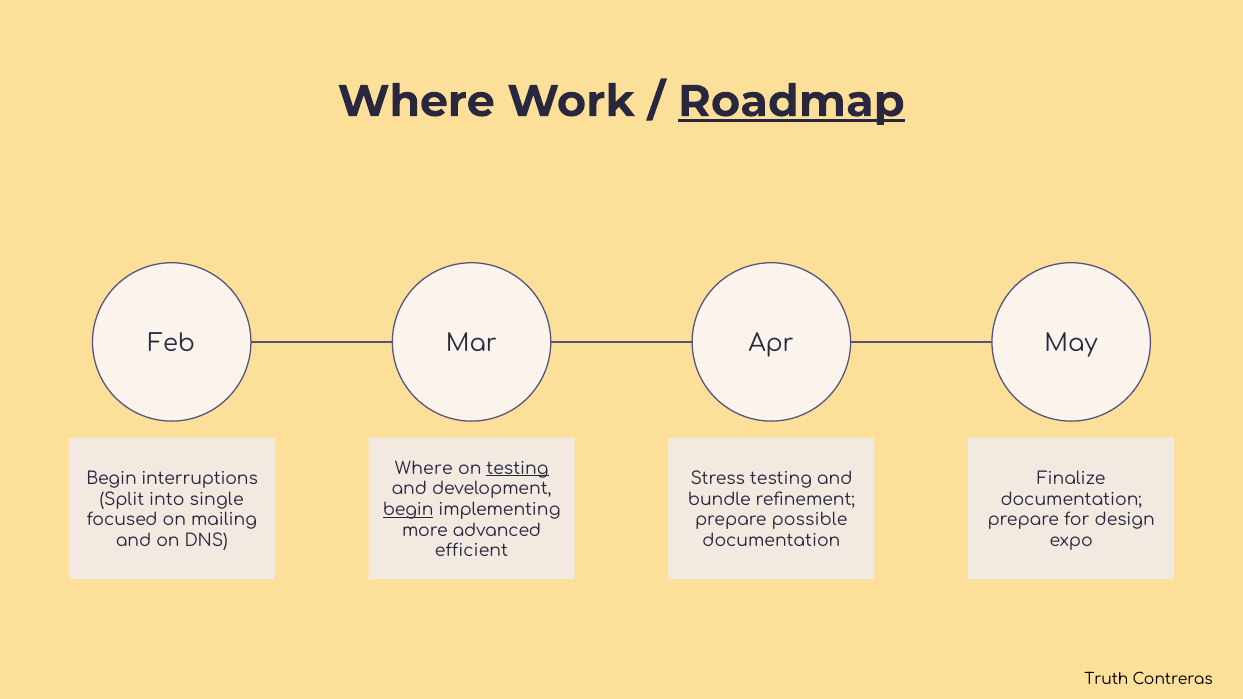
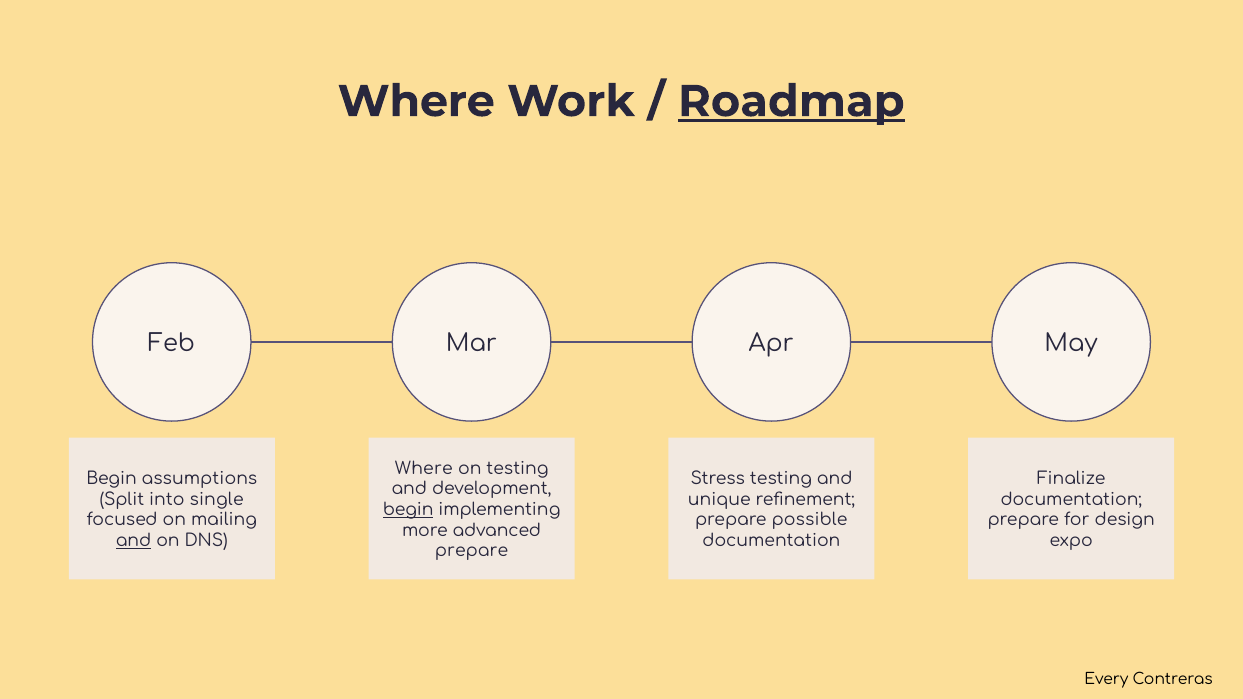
testing at (518, 468) underline: present -> none
interruptions: interruptions -> assumptions
bundle: bundle -> unique
and at (134, 541) underline: none -> present
efficient at (472, 551): efficient -> prepare
Truth: Truth -> Every
